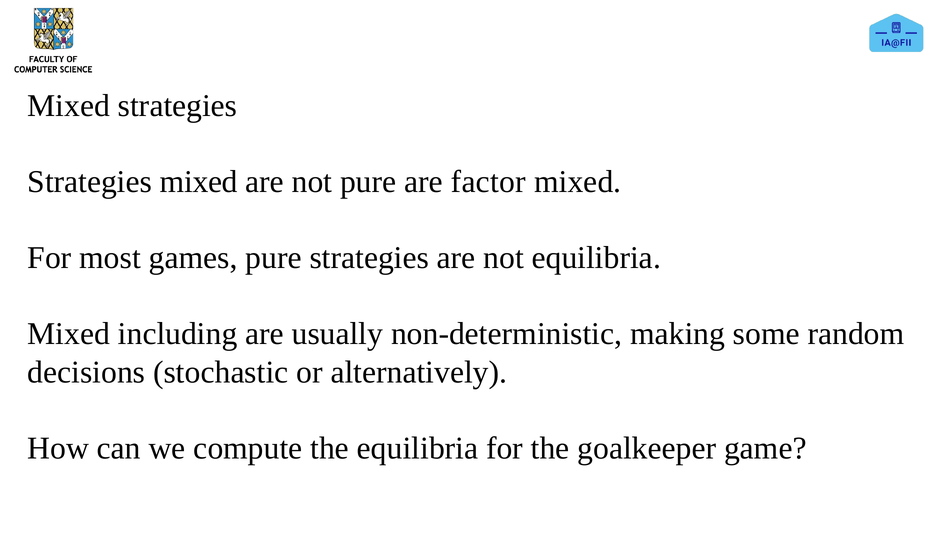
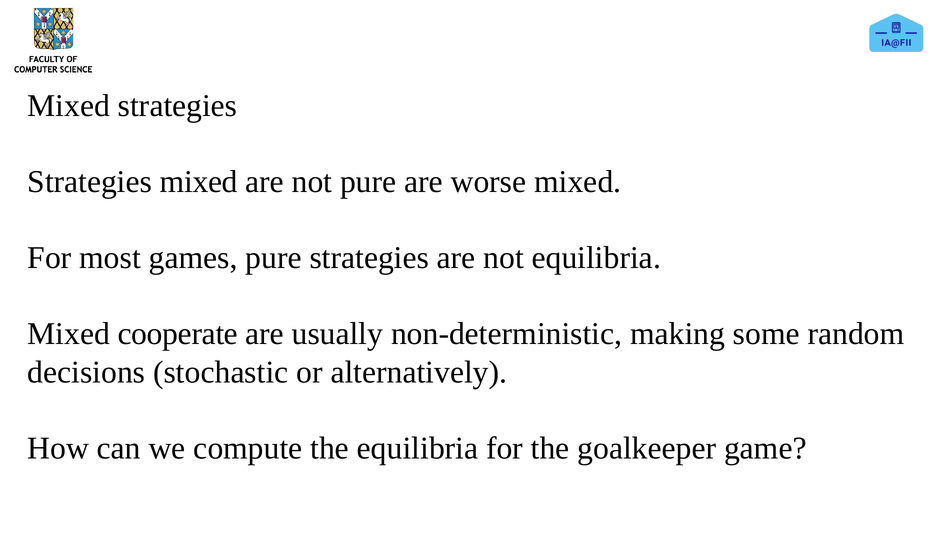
factor: factor -> worse
including: including -> cooperate
